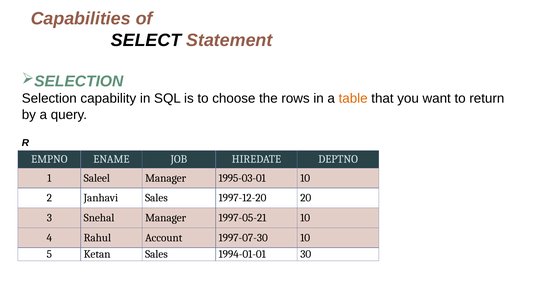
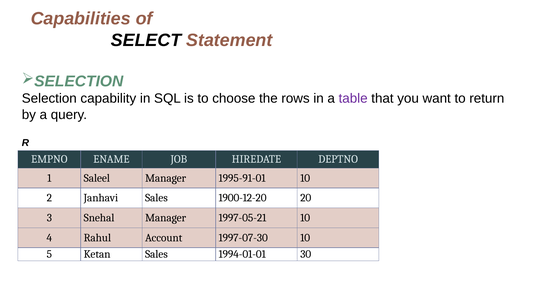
table colour: orange -> purple
1995-03-01: 1995-03-01 -> 1995-91-01
1997-12-20: 1997-12-20 -> 1900-12-20
